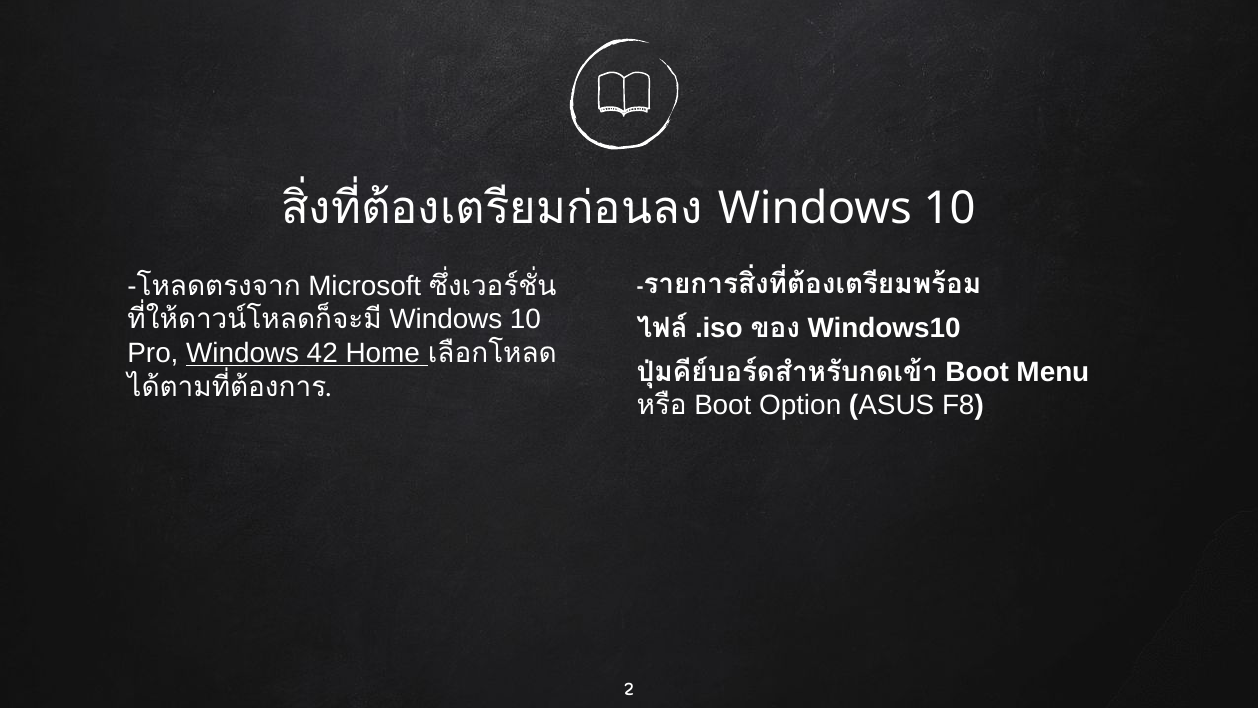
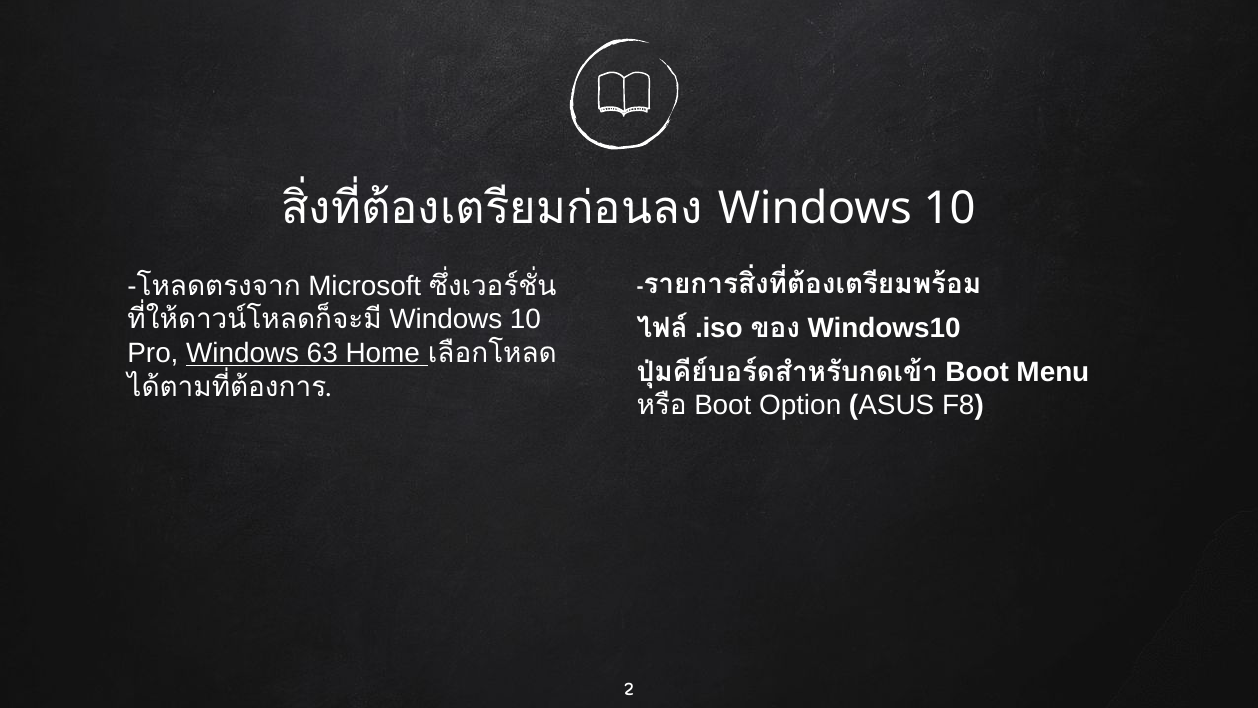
42: 42 -> 63
